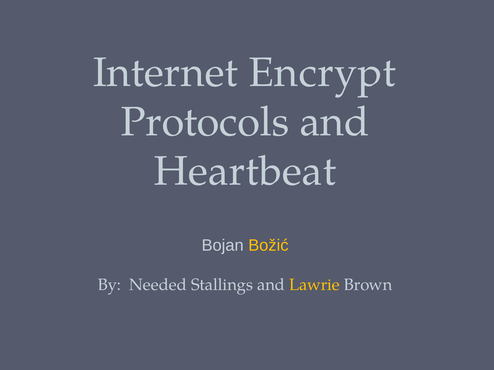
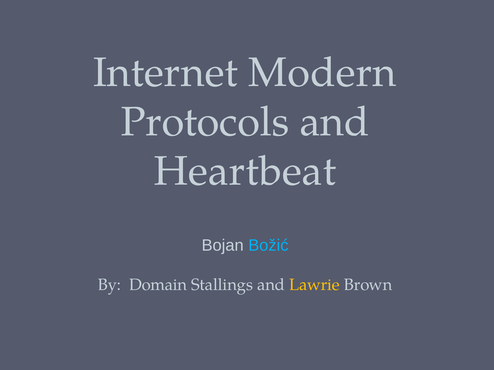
Encrypt: Encrypt -> Modern
Božić colour: yellow -> light blue
Needed: Needed -> Domain
